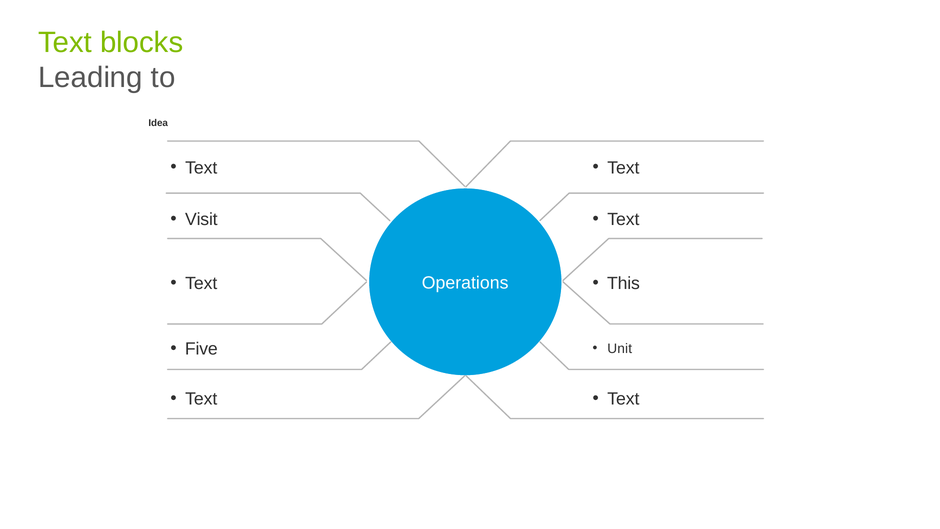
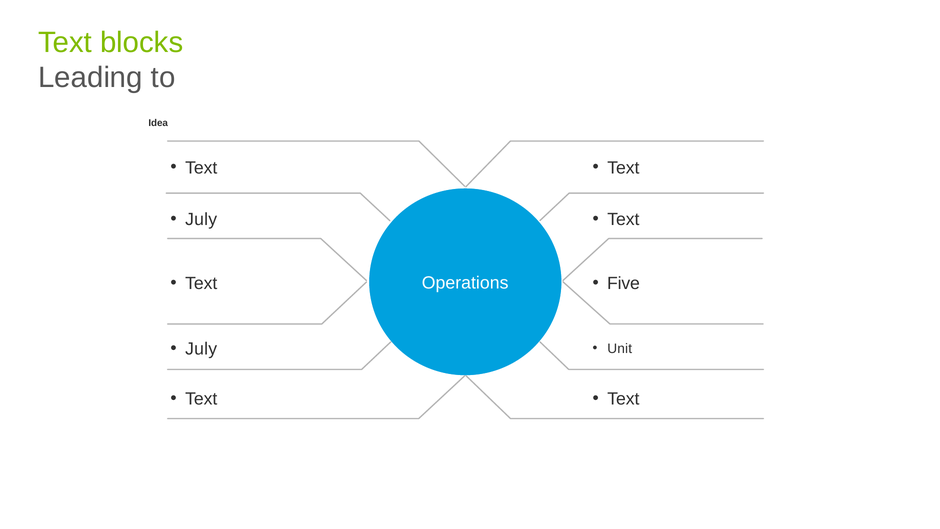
Visit at (201, 219): Visit -> July
This: This -> Five
Five at (201, 349): Five -> July
